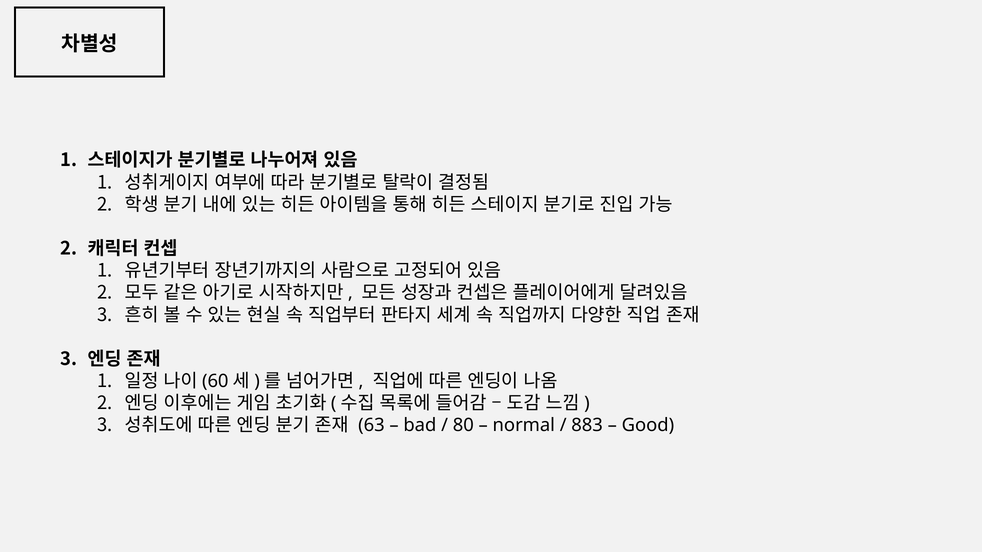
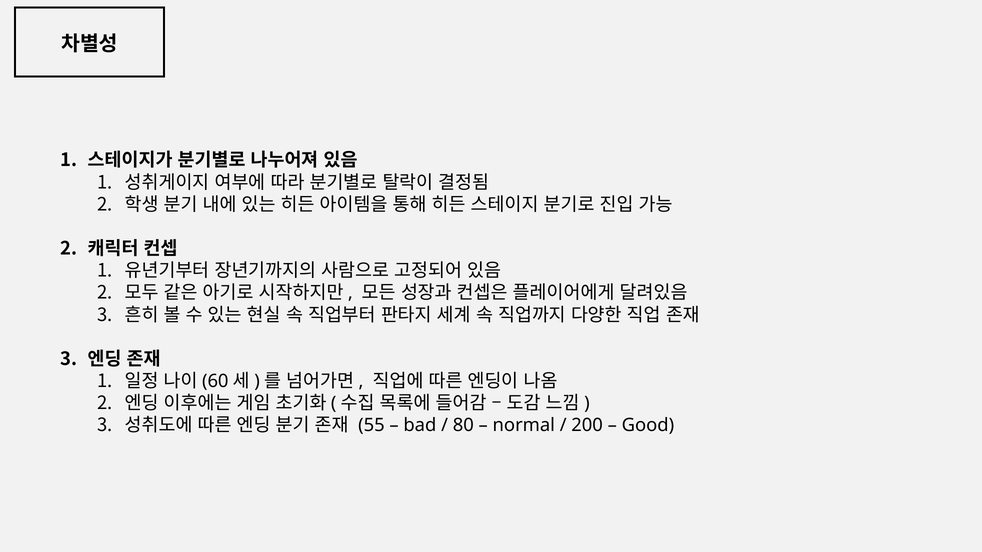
63: 63 -> 55
883: 883 -> 200
